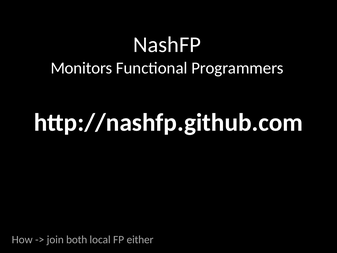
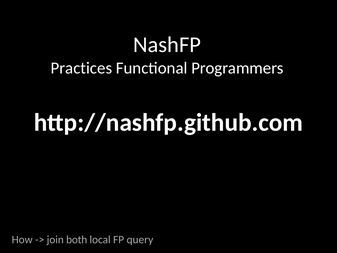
Monitors: Monitors -> Practices
either: either -> query
